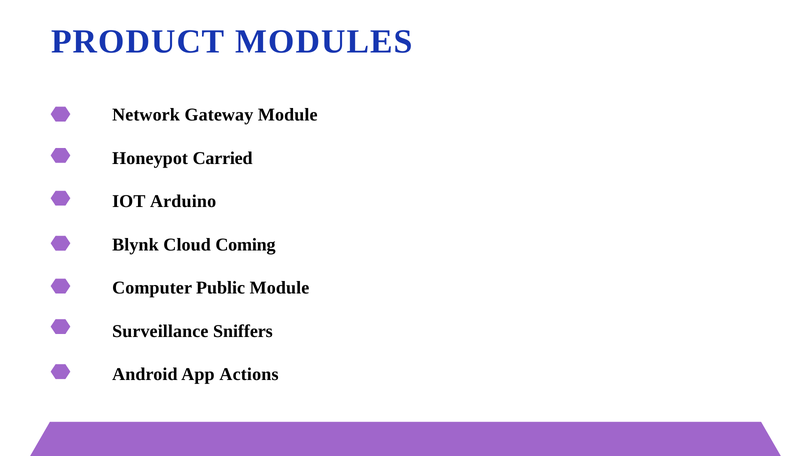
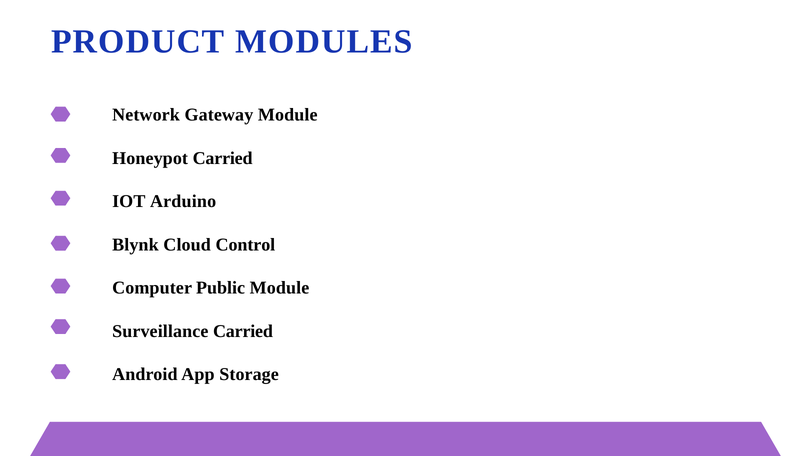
Coming: Coming -> Control
Surveillance Sniffers: Sniffers -> Carried
Actions: Actions -> Storage
